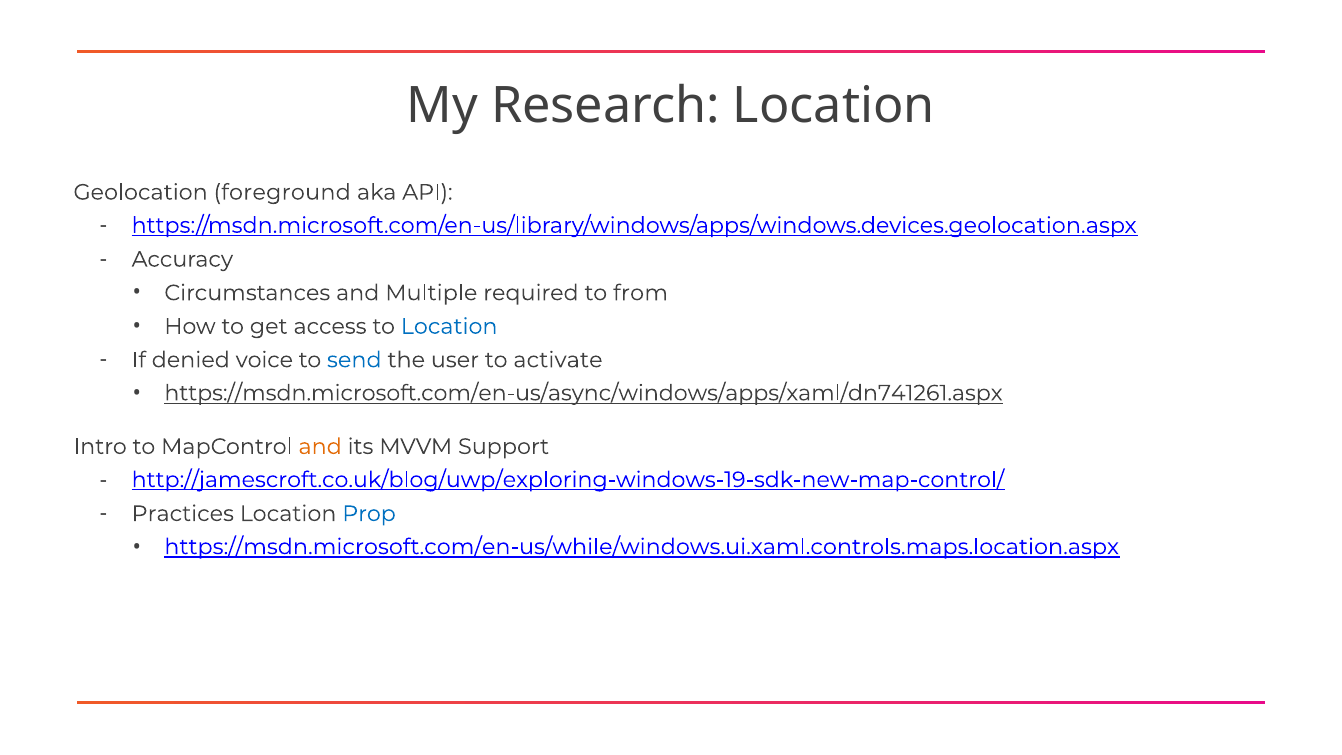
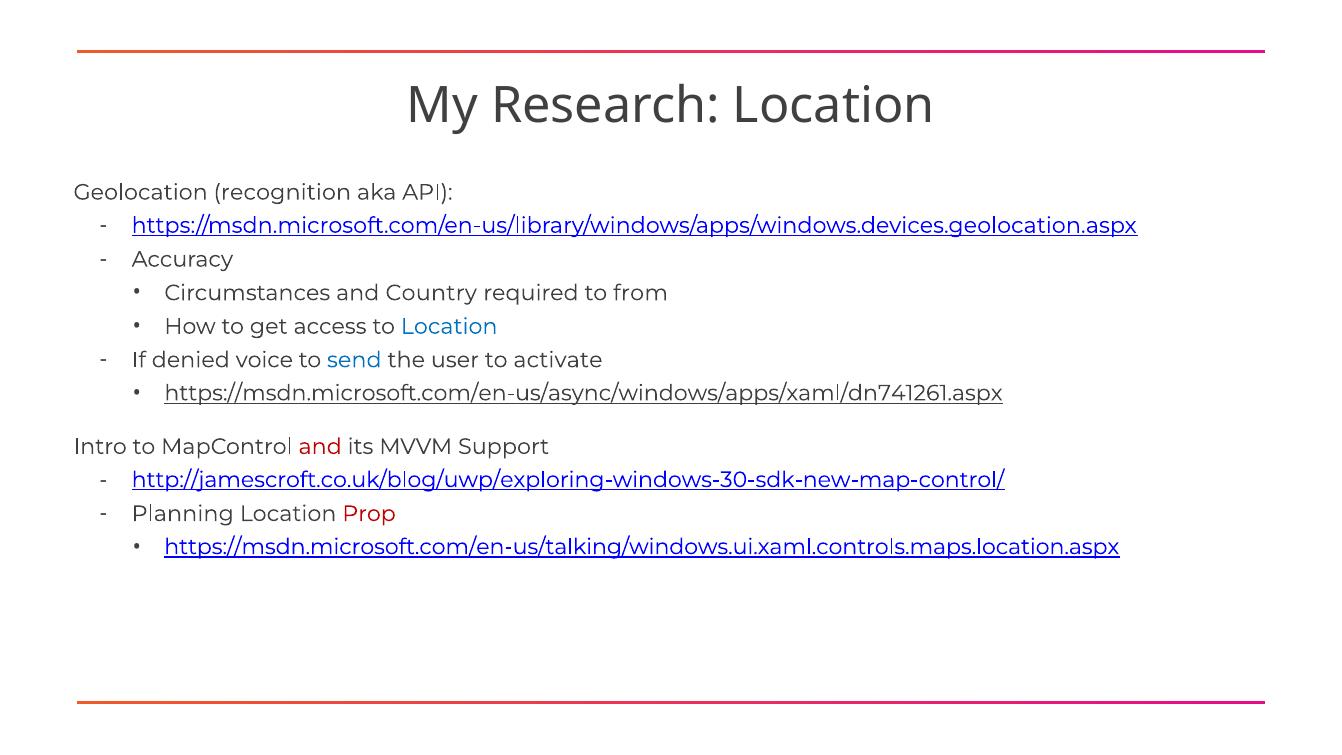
foreground: foreground -> recognition
Multiple: Multiple -> Country
and at (320, 447) colour: orange -> red
http://jamescroft.co.uk/blog/uwp/exploring-windows-19-sdk-new-map-control/: http://jamescroft.co.uk/blog/uwp/exploring-windows-19-sdk-new-map-control/ -> http://jamescroft.co.uk/blog/uwp/exploring-windows-30-sdk-new-map-control/
Practices: Practices -> Planning
Prop colour: blue -> red
https://msdn.microsoft.com/en-us/while/windows.ui.xaml.controls.maps.location.aspx: https://msdn.microsoft.com/en-us/while/windows.ui.xaml.controls.maps.location.aspx -> https://msdn.microsoft.com/en-us/talking/windows.ui.xaml.controls.maps.location.aspx
